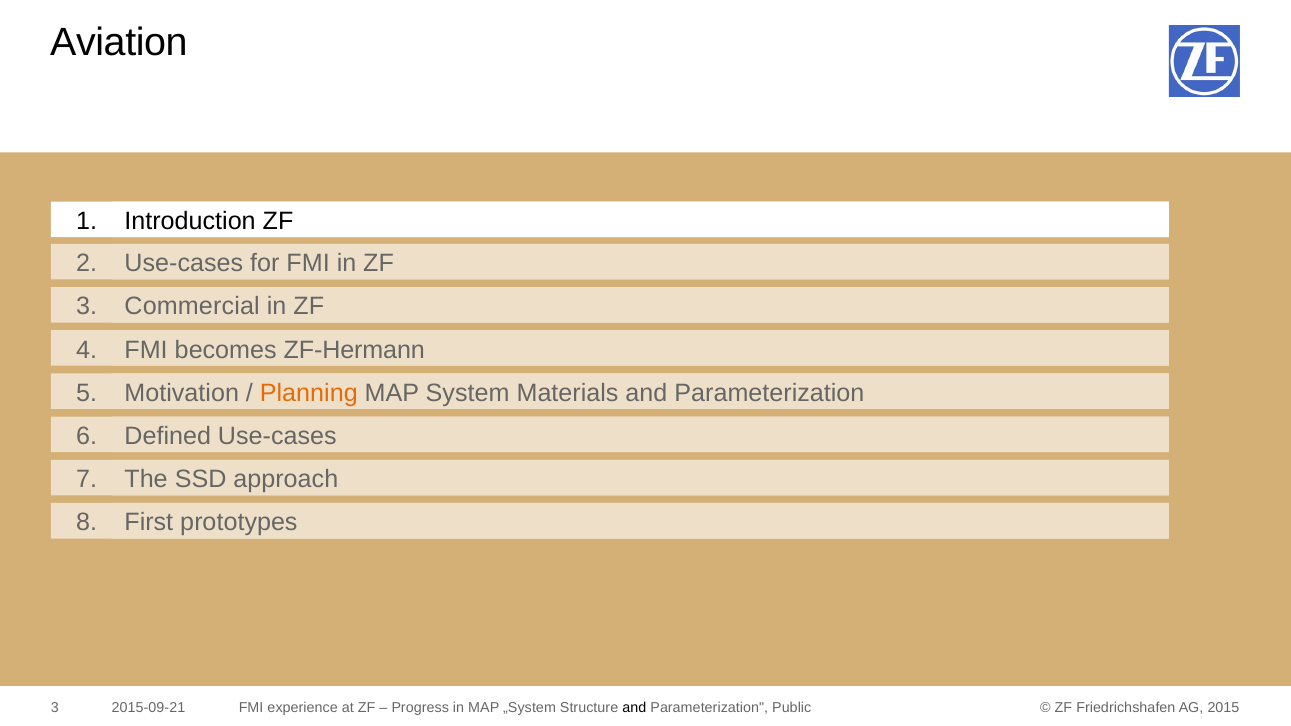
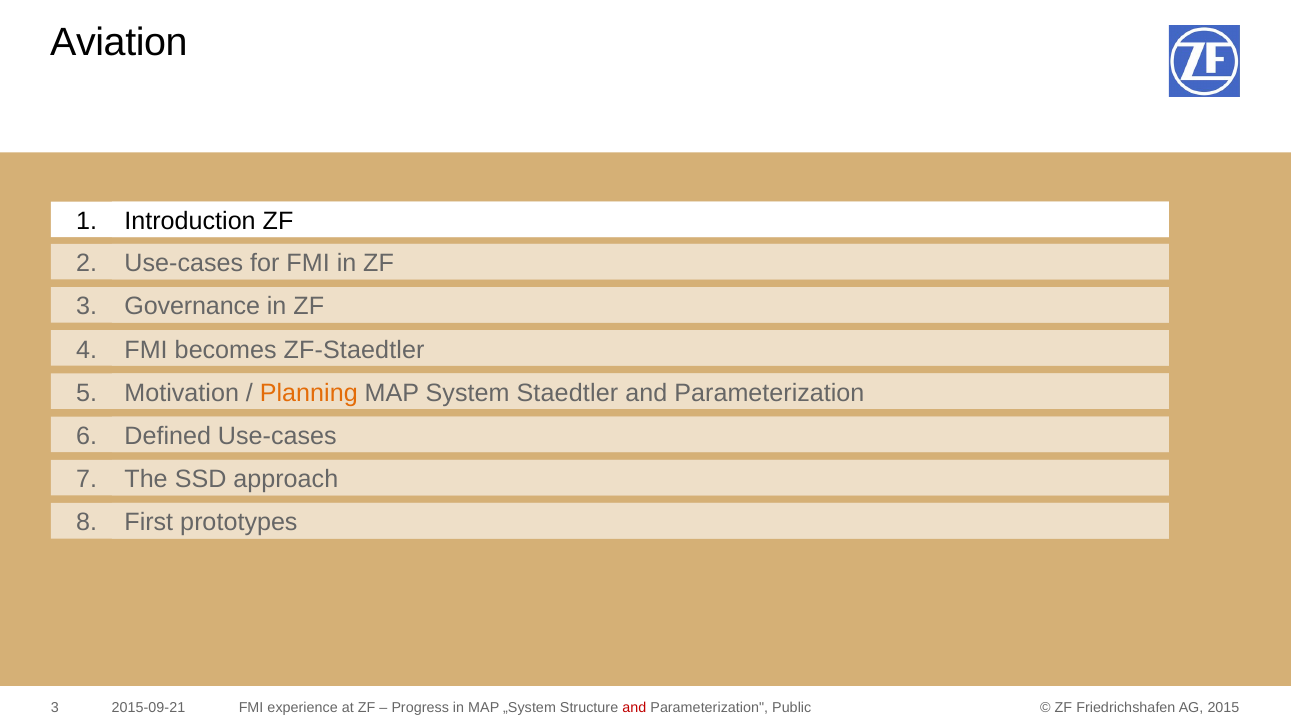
Commercial: Commercial -> Governance
ZF-Hermann: ZF-Hermann -> ZF-Staedtler
Materials: Materials -> Staedtler
and at (634, 708) colour: black -> red
